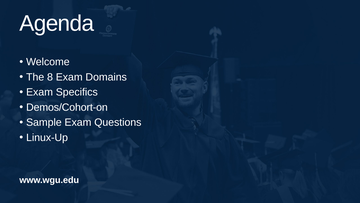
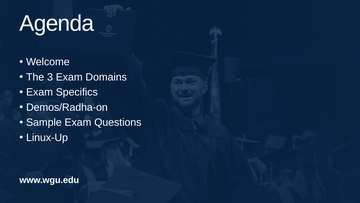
8: 8 -> 3
Demos/Cohort-on: Demos/Cohort-on -> Demos/Radha-on
